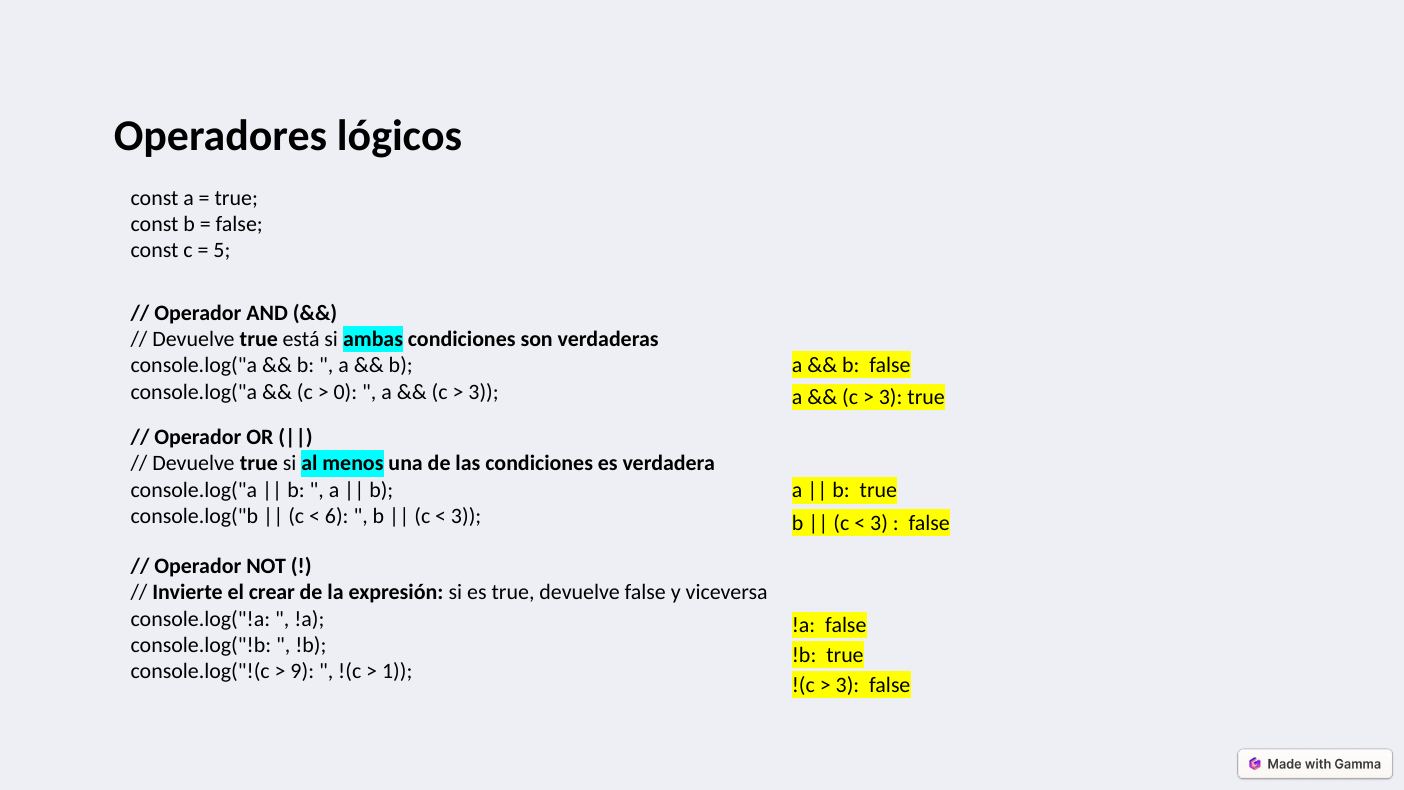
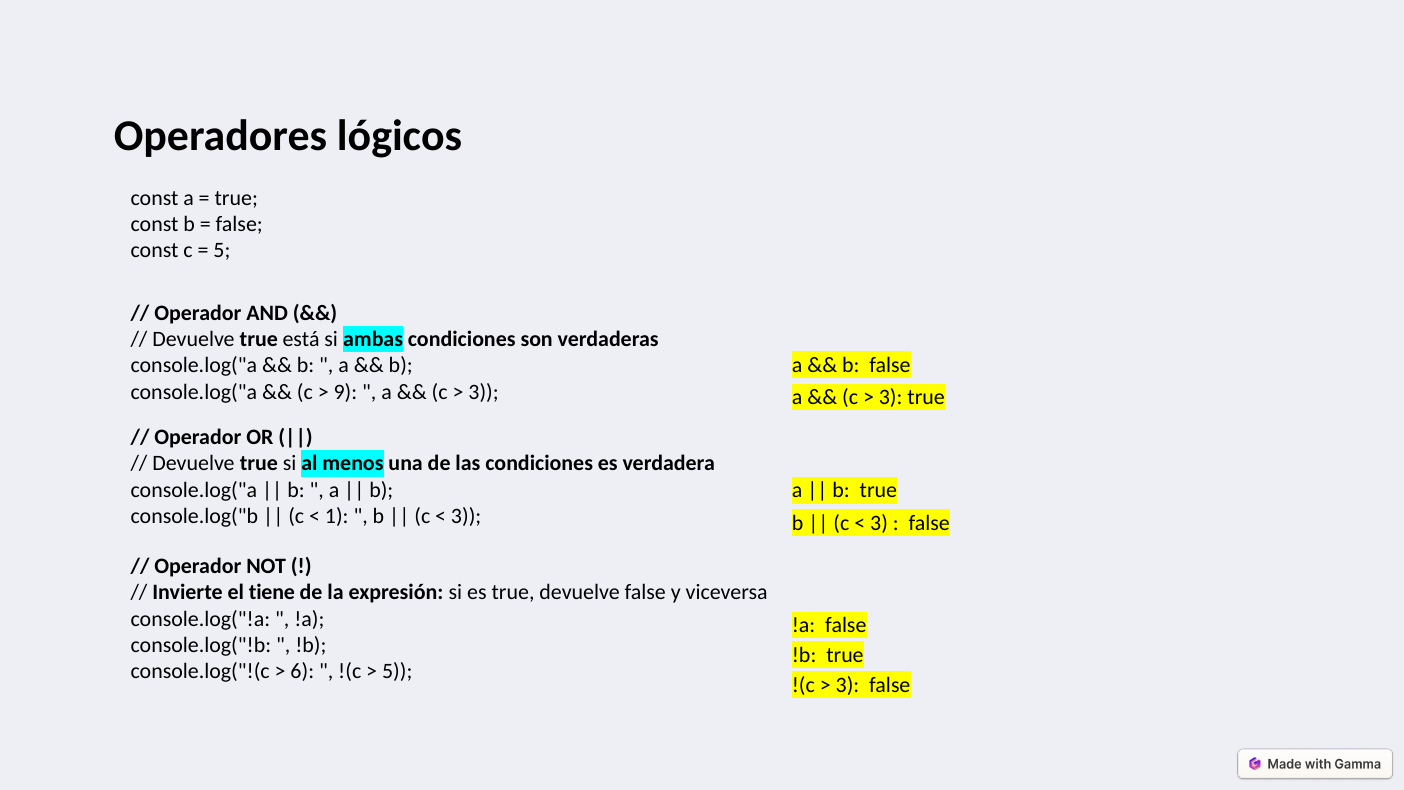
0: 0 -> 9
6: 6 -> 1
crear: crear -> tiene
9: 9 -> 6
1 at (397, 671): 1 -> 5
